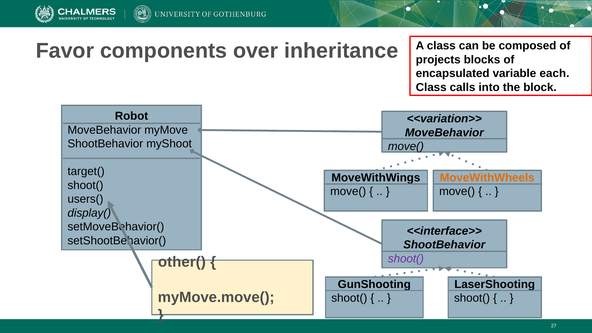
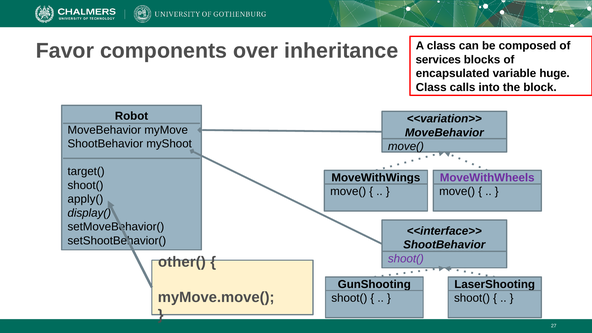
projects: projects -> services
each: each -> huge
MoveWithWheels colour: orange -> purple
users(: users( -> apply(
